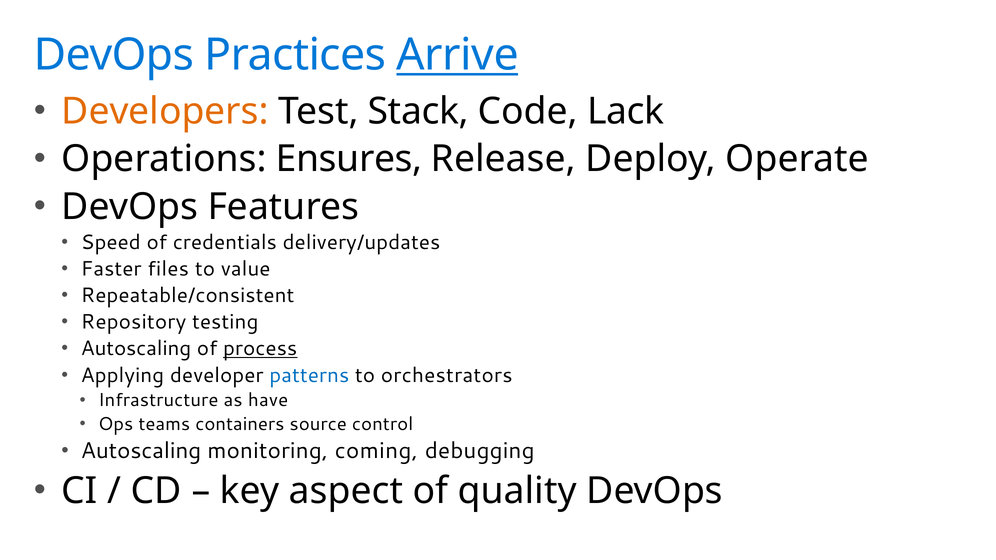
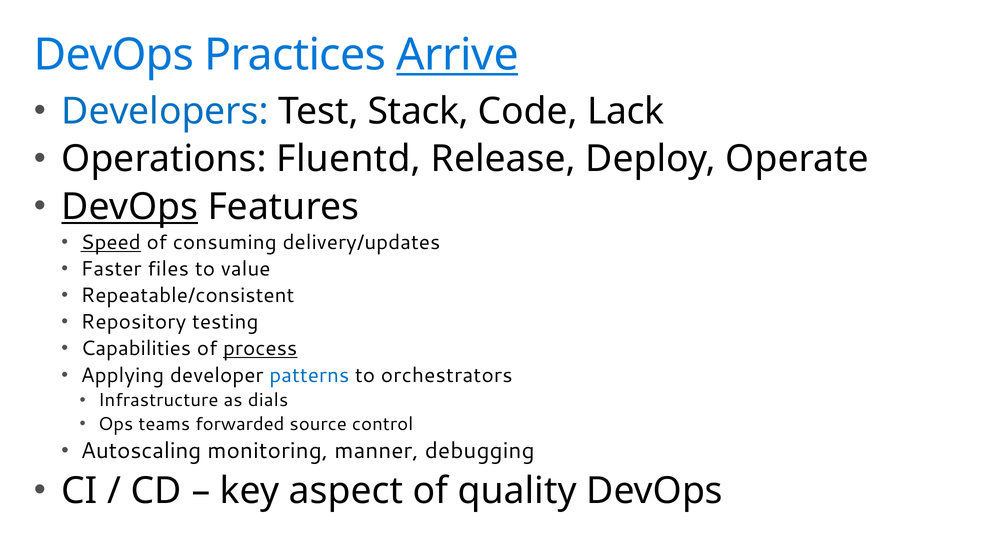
Developers colour: orange -> blue
Ensures: Ensures -> Fluentd
DevOps at (130, 207) underline: none -> present
Speed underline: none -> present
credentials: credentials -> consuming
Autoscaling at (136, 349): Autoscaling -> Capabilities
have: have -> dials
containers: containers -> forwarded
coming: coming -> manner
